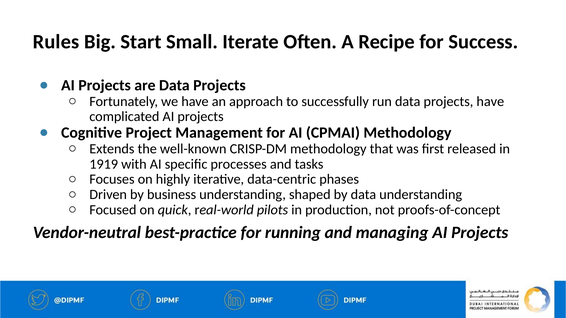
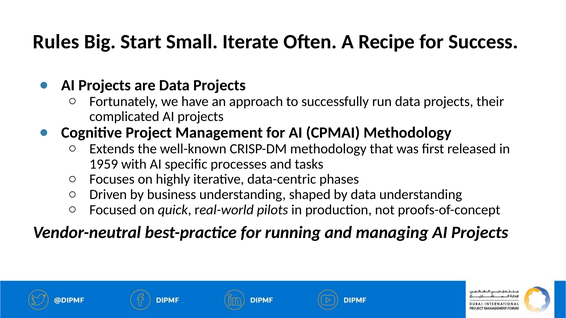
projects have: have -> their
1919: 1919 -> 1959
